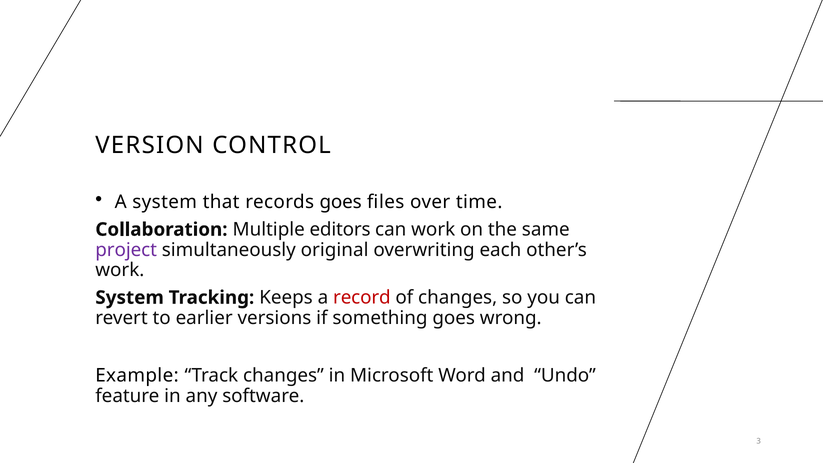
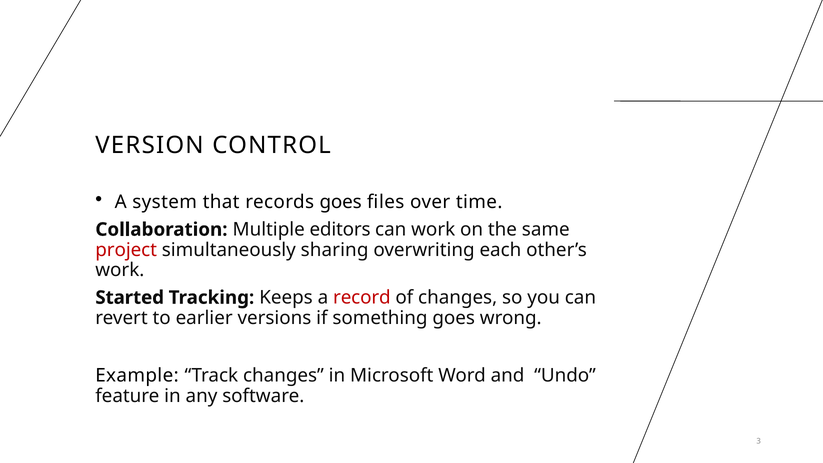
project colour: purple -> red
original: original -> sharing
System at (130, 298): System -> Started
